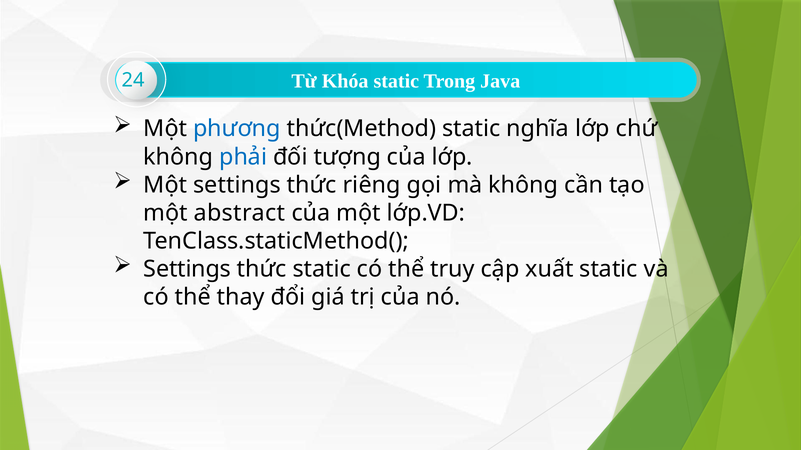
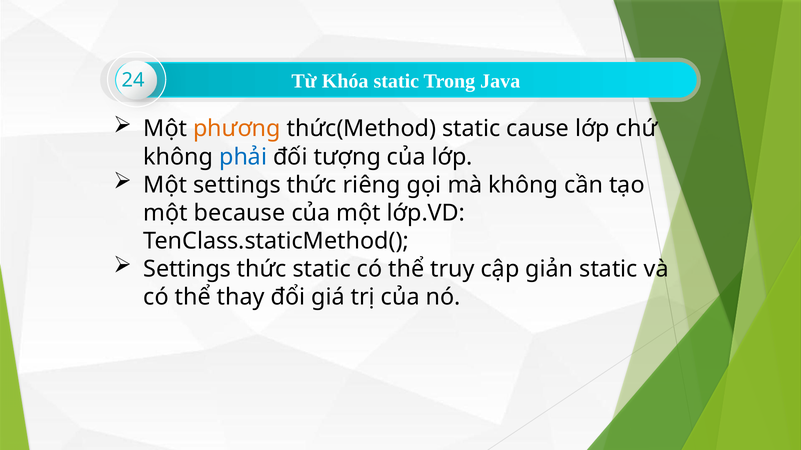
phương colour: blue -> orange
nghĩa: nghĩa -> cause
abstract: abstract -> because
xuất: xuất -> giản
